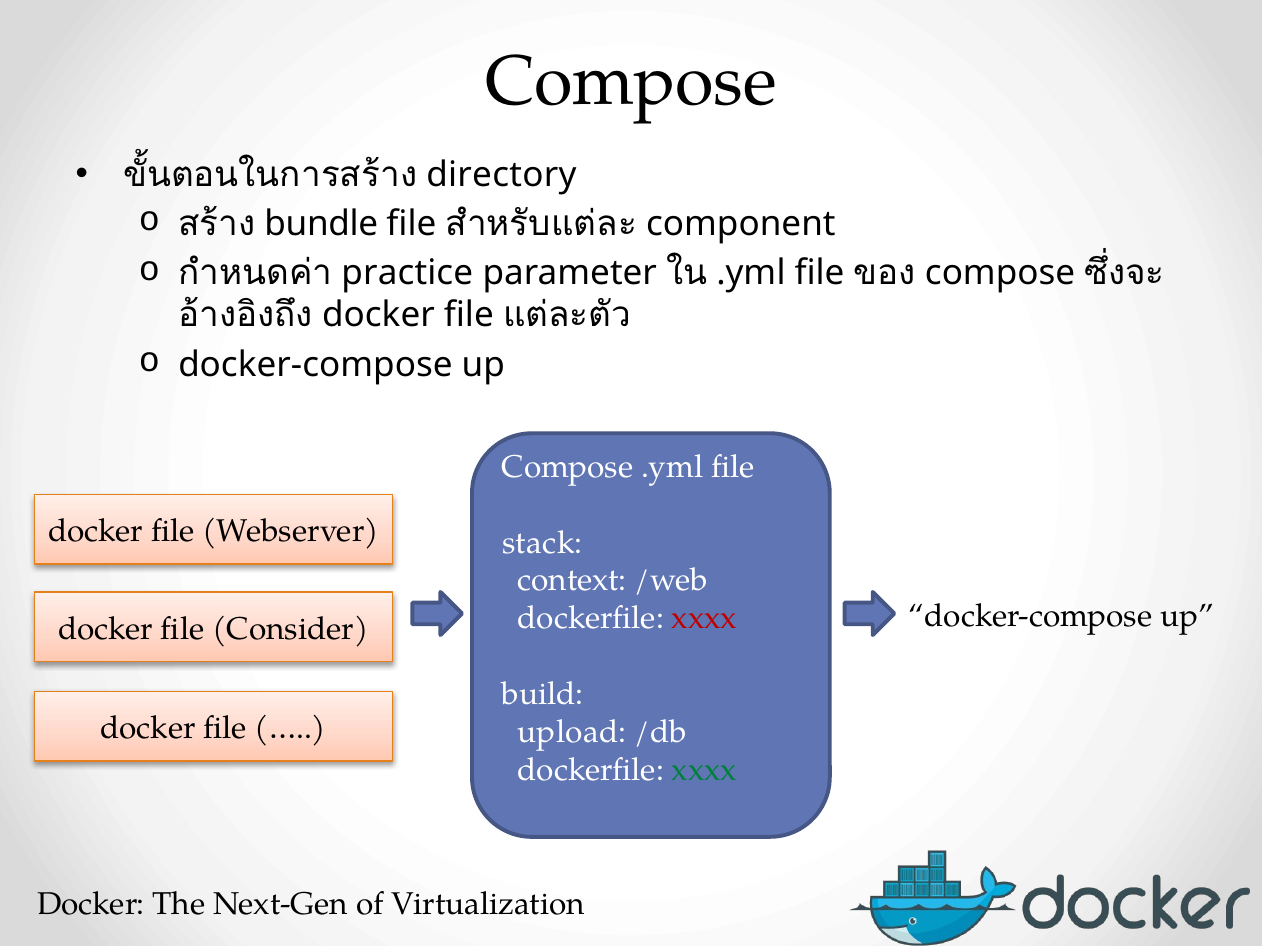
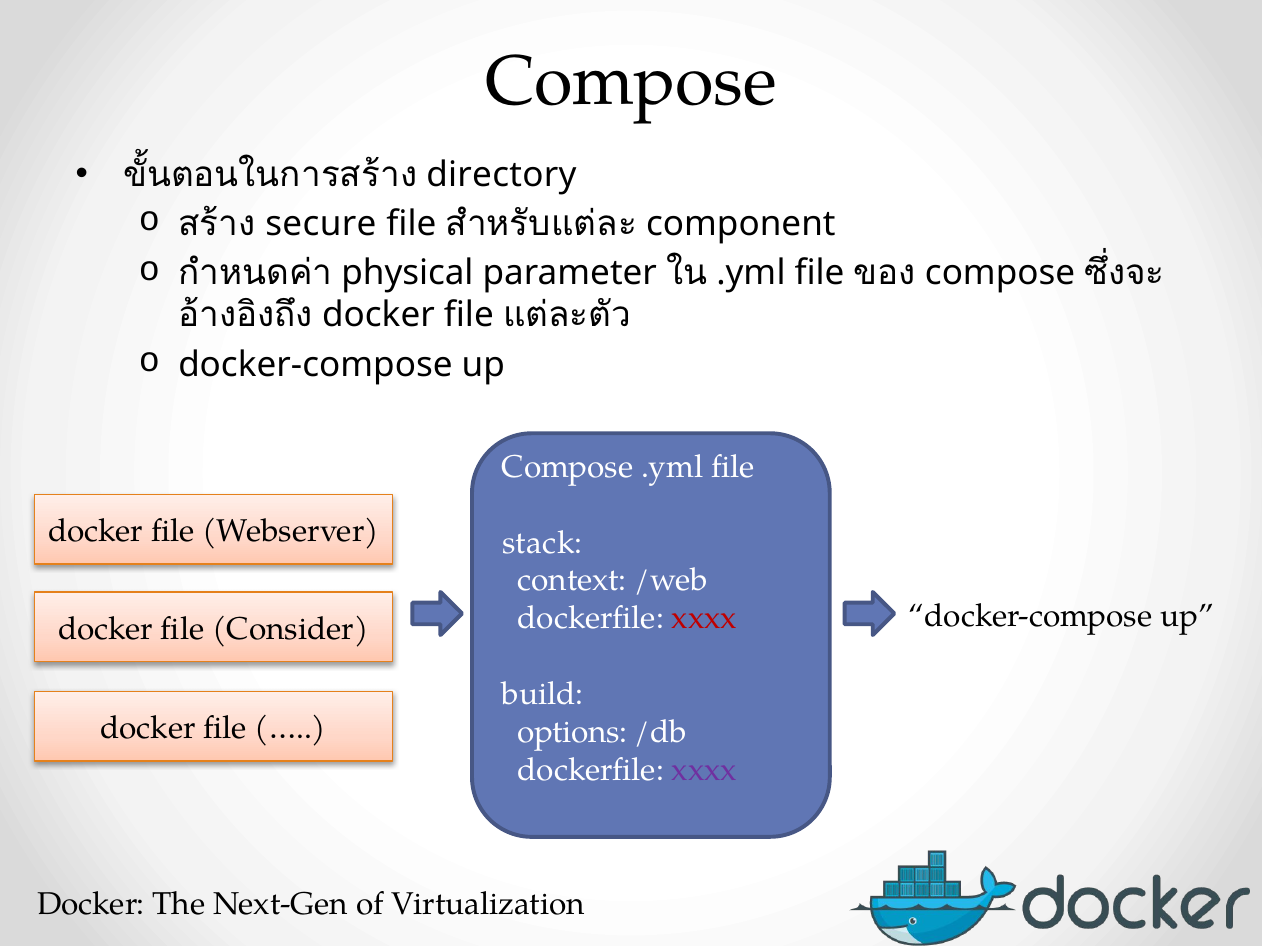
bundle: bundle -> secure
practice: practice -> physical
upload: upload -> options
xxxx at (704, 770) colour: green -> purple
